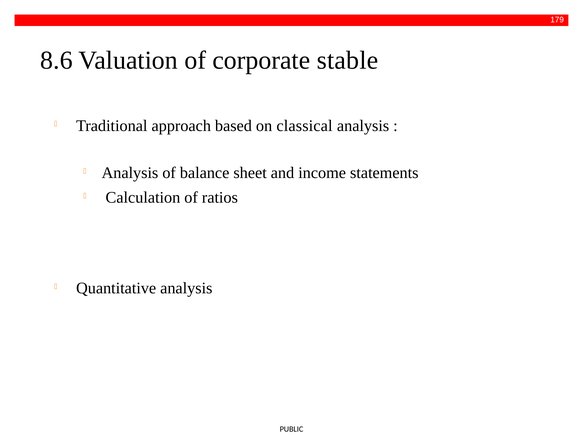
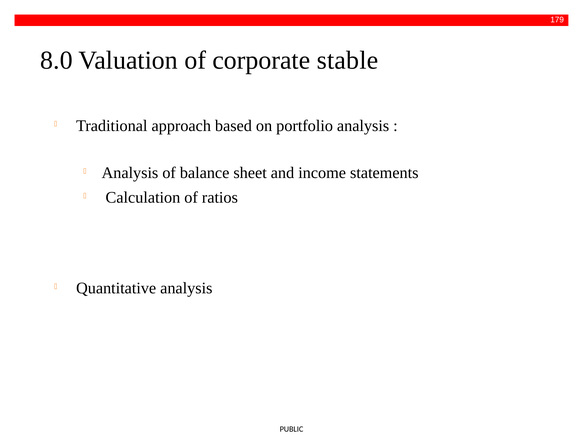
8.6: 8.6 -> 8.0
classical: classical -> portfolio
